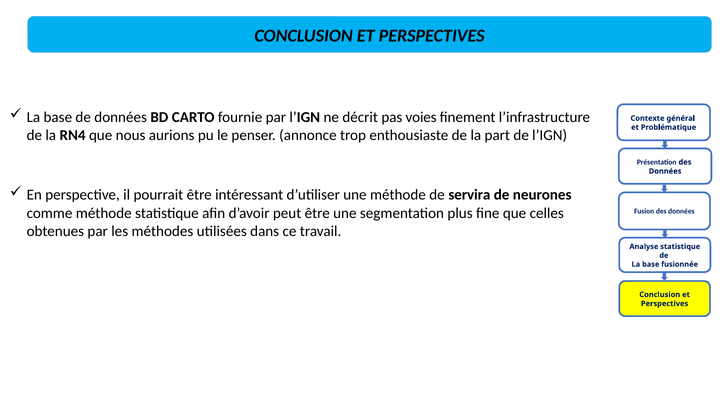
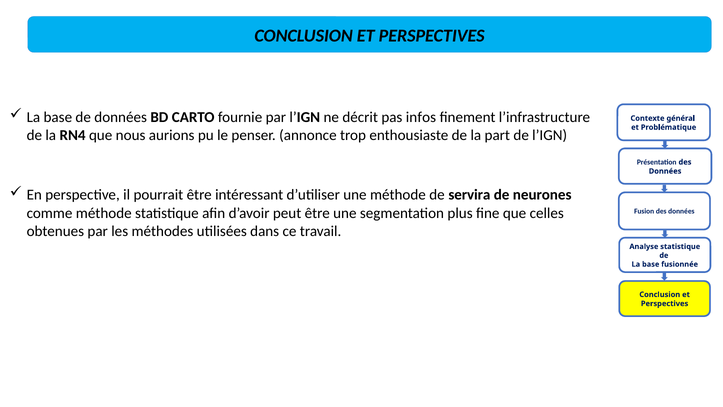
voies: voies -> infos
